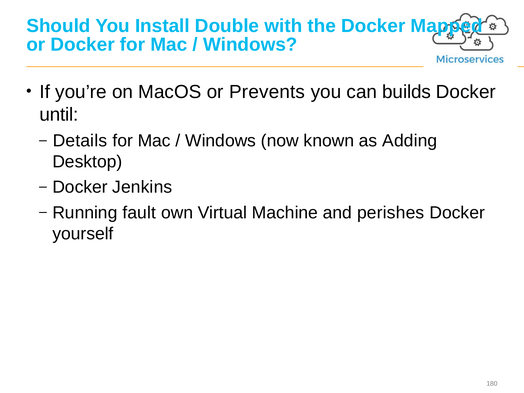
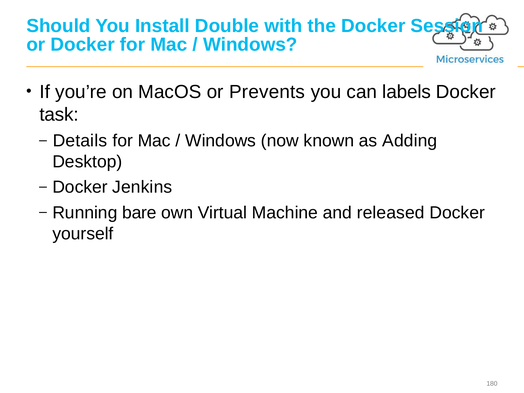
Mapped: Mapped -> Session
builds: builds -> labels
until: until -> task
fault: fault -> bare
perishes: perishes -> released
